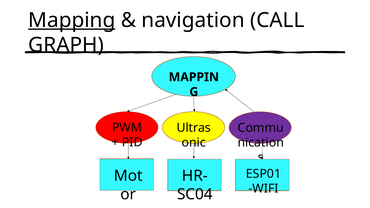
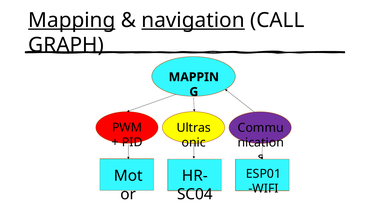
navigation underline: none -> present
